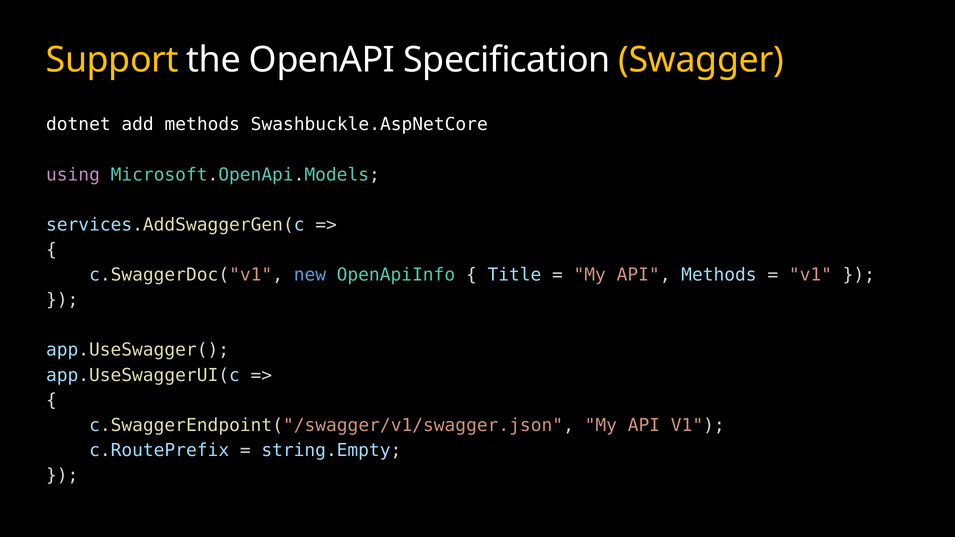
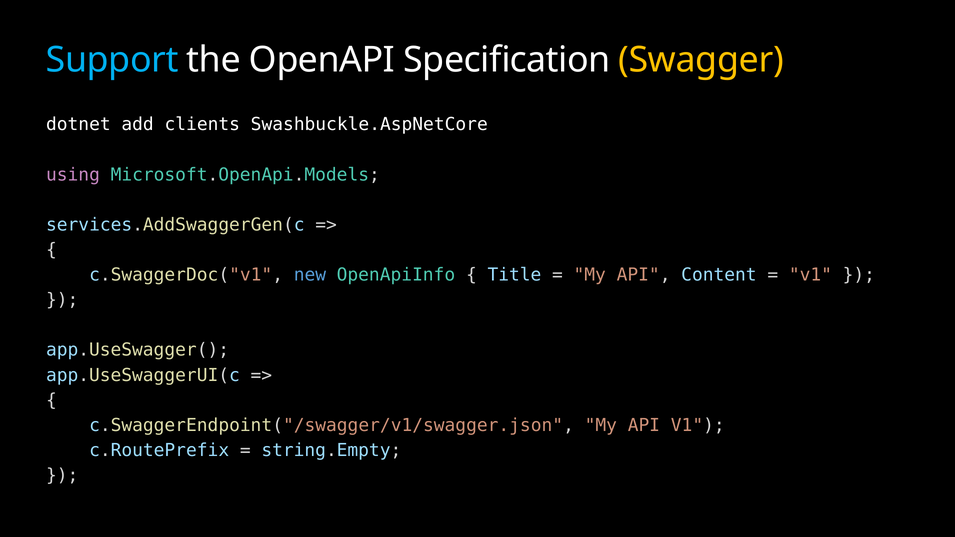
Support colour: yellow -> light blue
add methods: methods -> clients
API Methods: Methods -> Content
